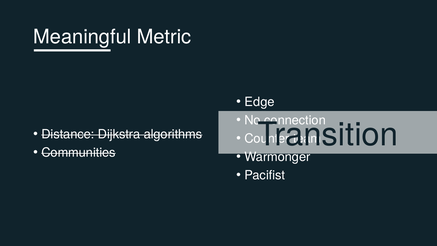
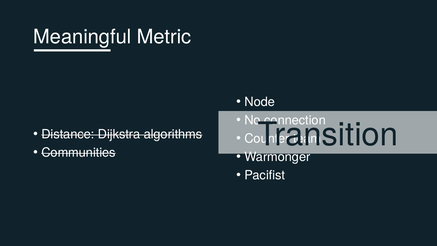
Edge: Edge -> Node
